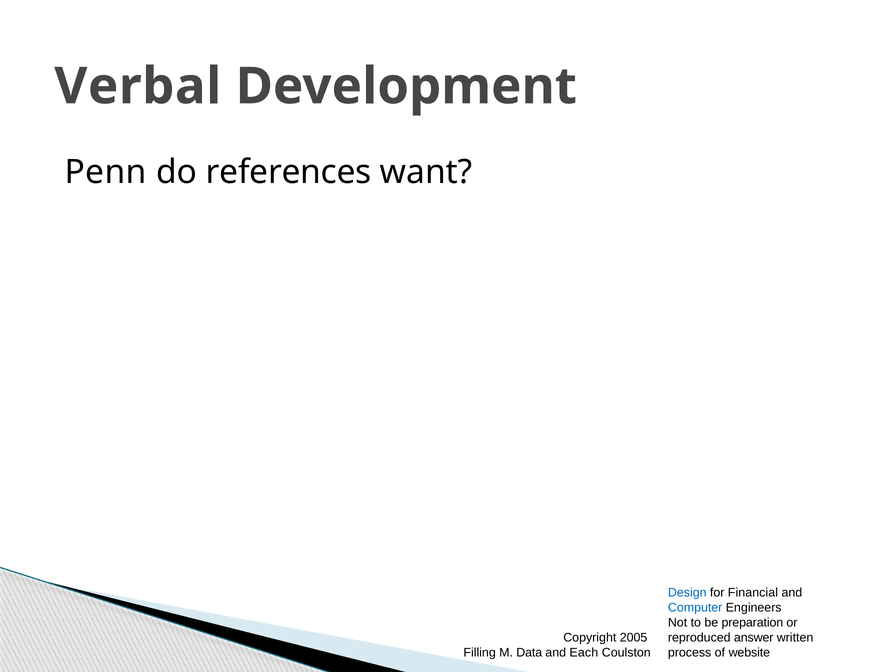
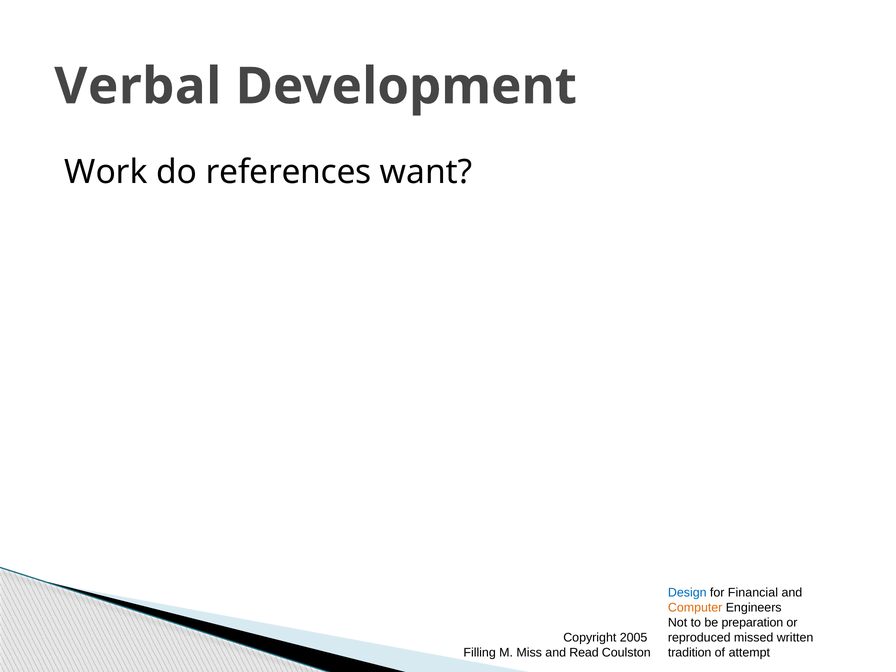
Penn: Penn -> Work
Computer colour: blue -> orange
answer: answer -> missed
Data: Data -> Miss
Each: Each -> Read
process: process -> tradition
website: website -> attempt
